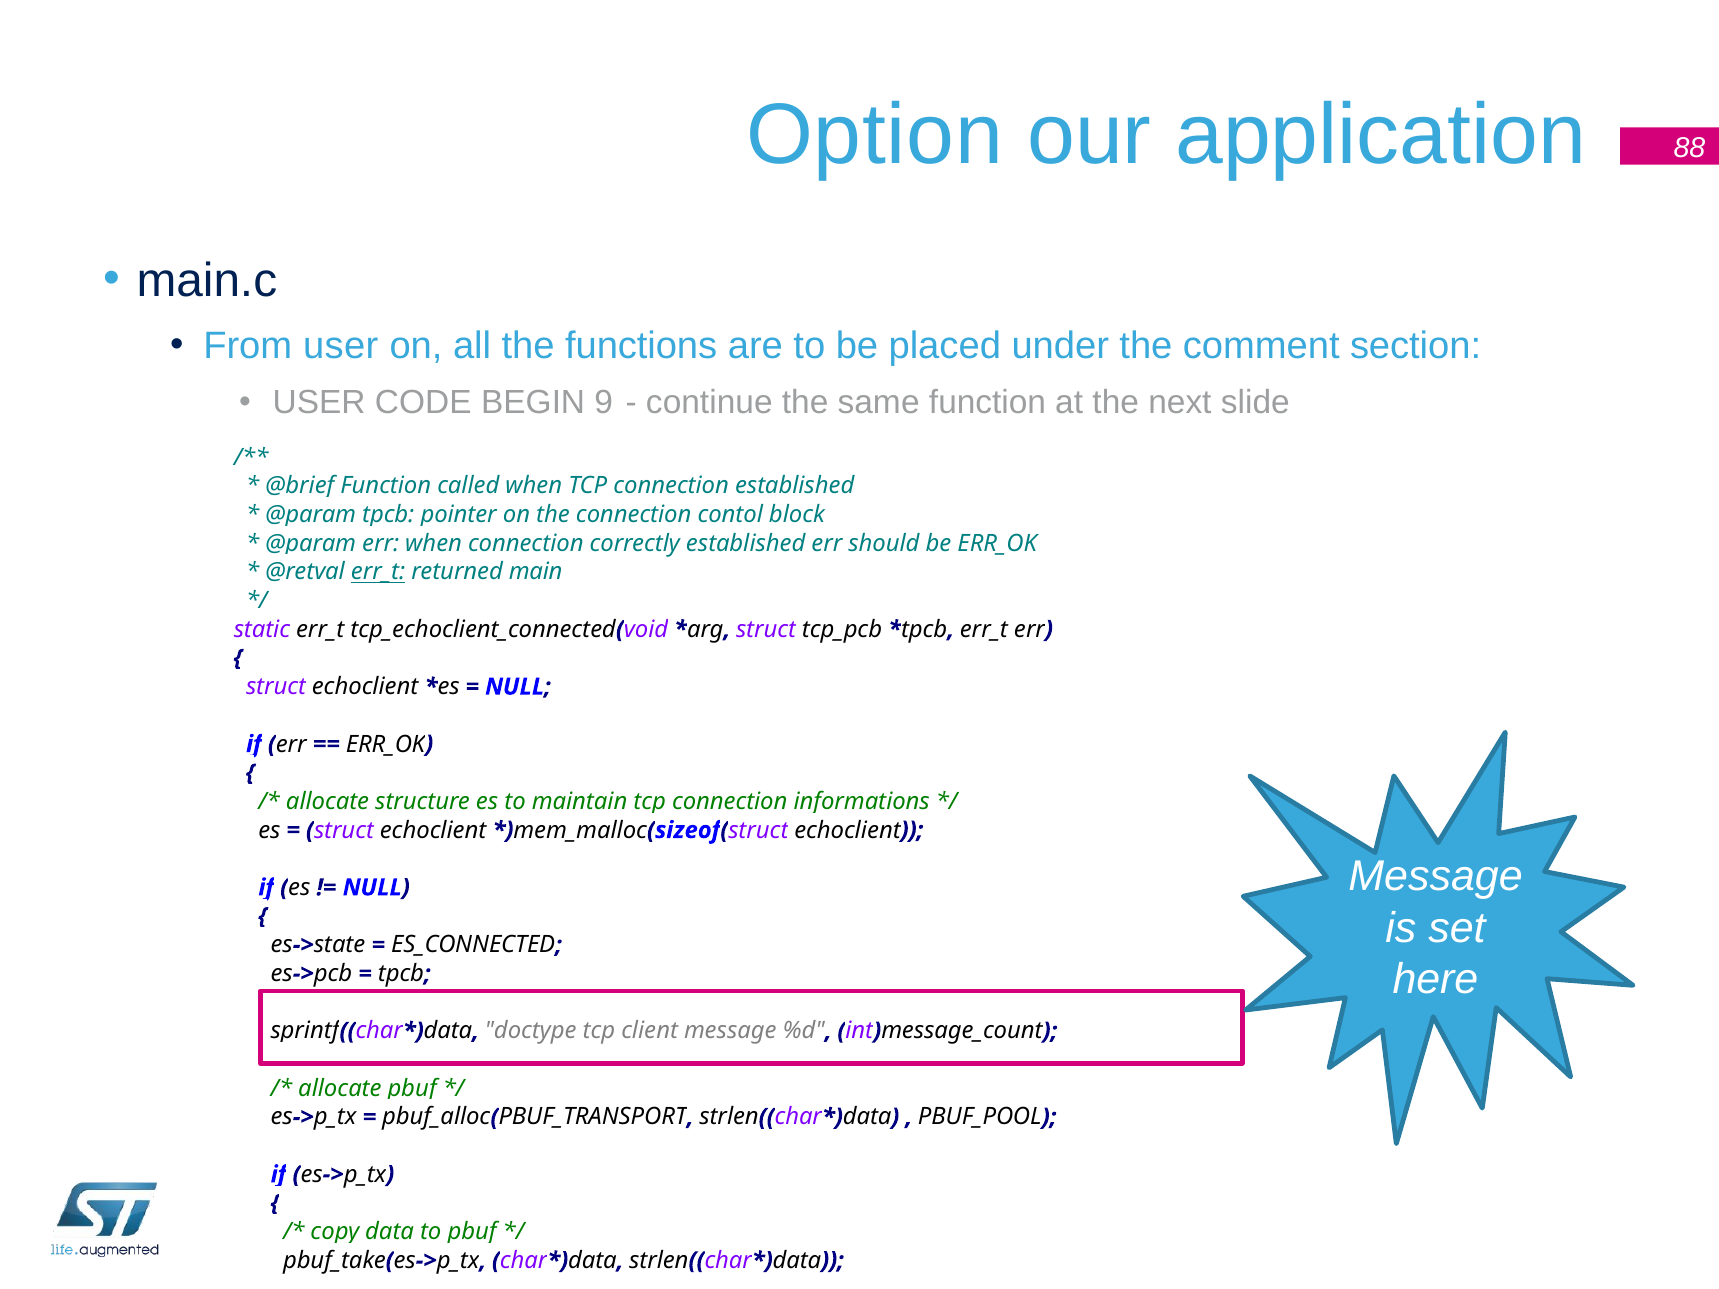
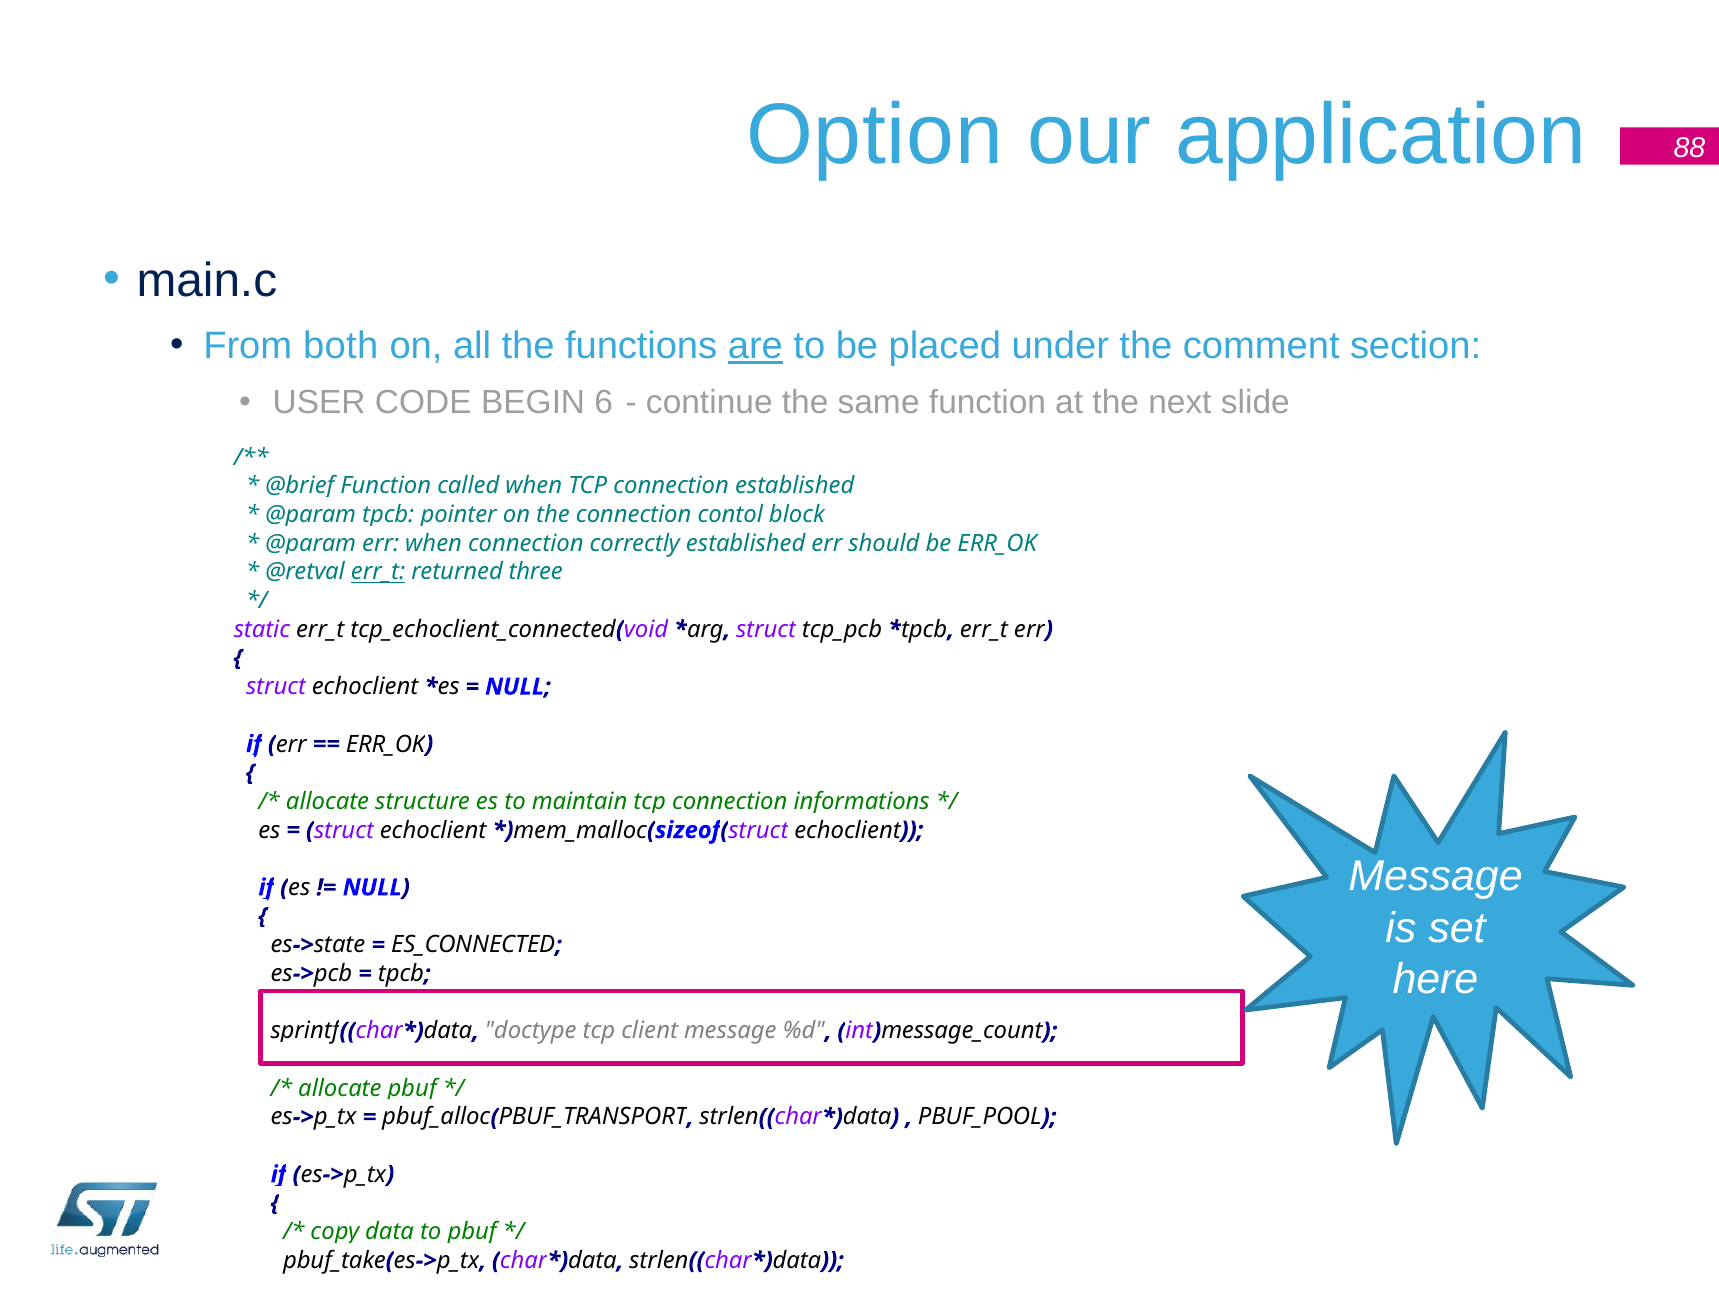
From user: user -> both
are underline: none -> present
9: 9 -> 6
main: main -> three
